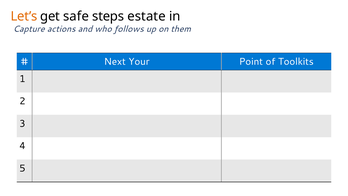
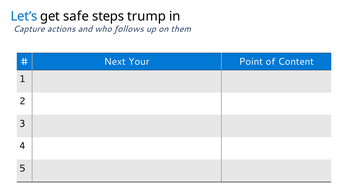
Let’s colour: orange -> blue
estate: estate -> trump
Toolkits: Toolkits -> Content
